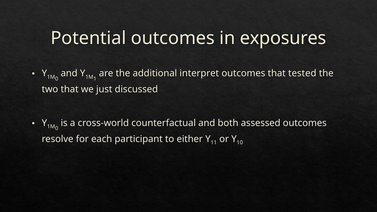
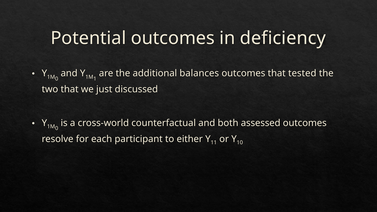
exposures: exposures -> deficiency
interpret: interpret -> balances
